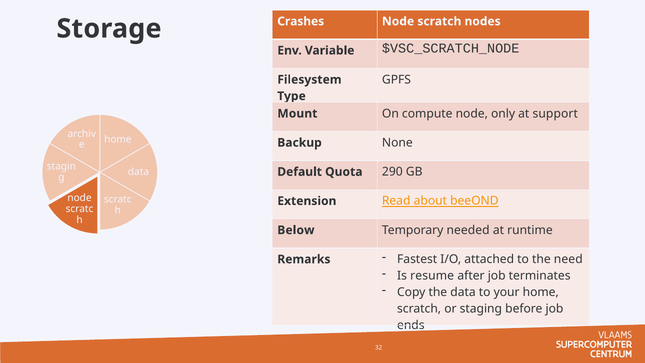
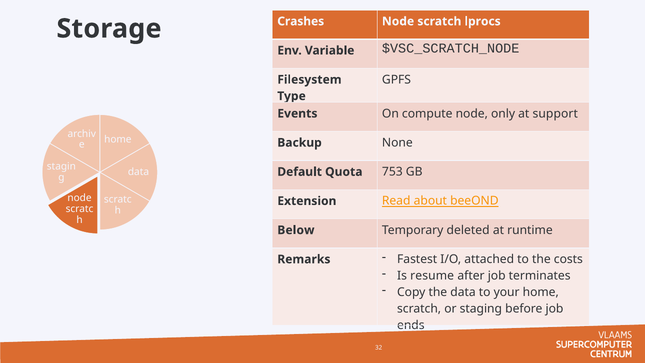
nodes: nodes -> lprocs
Mount: Mount -> Events
290: 290 -> 753
needed: needed -> deleted
need: need -> costs
